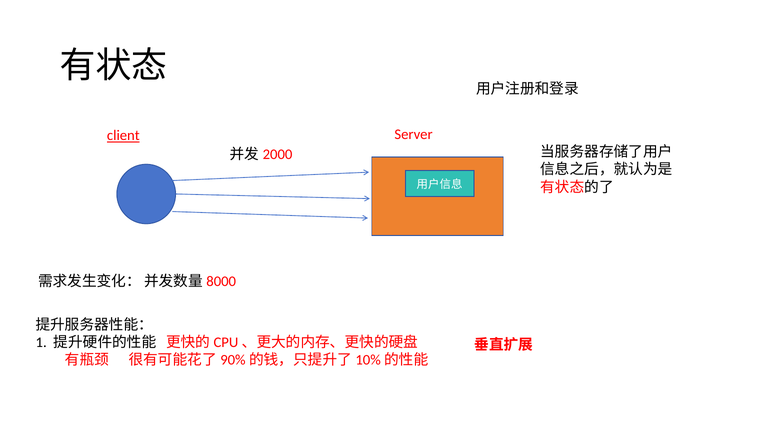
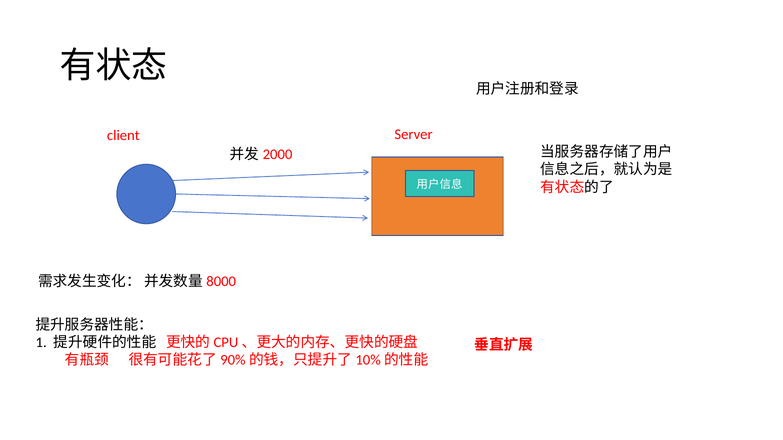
client underline: present -> none
